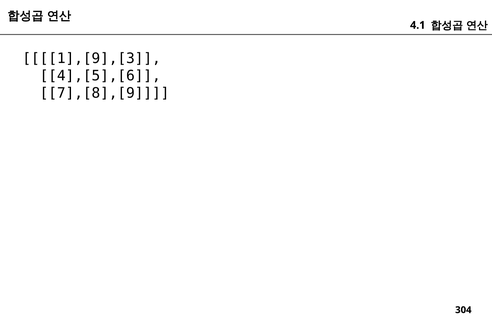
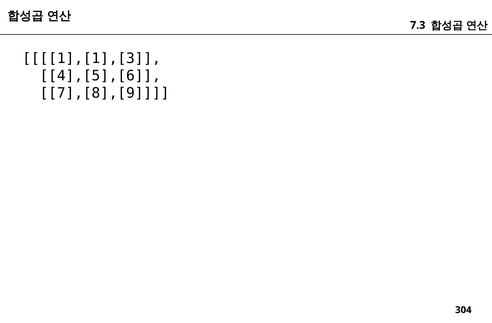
4.1: 4.1 -> 7.3
1],[9],[3: 1],[9],[3 -> 1],[1],[3
